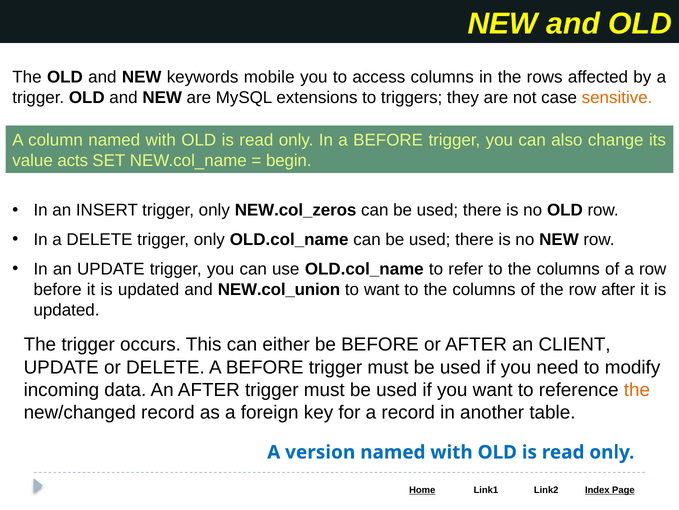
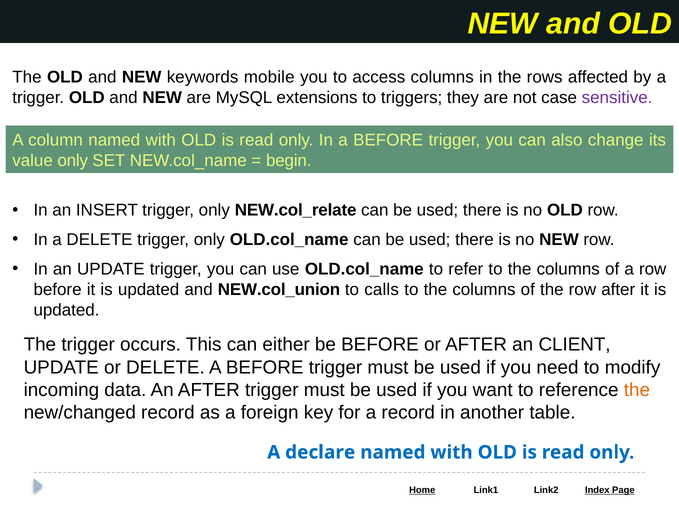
sensitive colour: orange -> purple
value acts: acts -> only
NEW.col_zeros: NEW.col_zeros -> NEW.col_relate
to want: want -> calls
version: version -> declare
